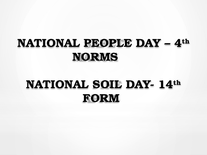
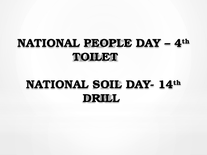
NORMS: NORMS -> TOILET
FORM: FORM -> DRILL
